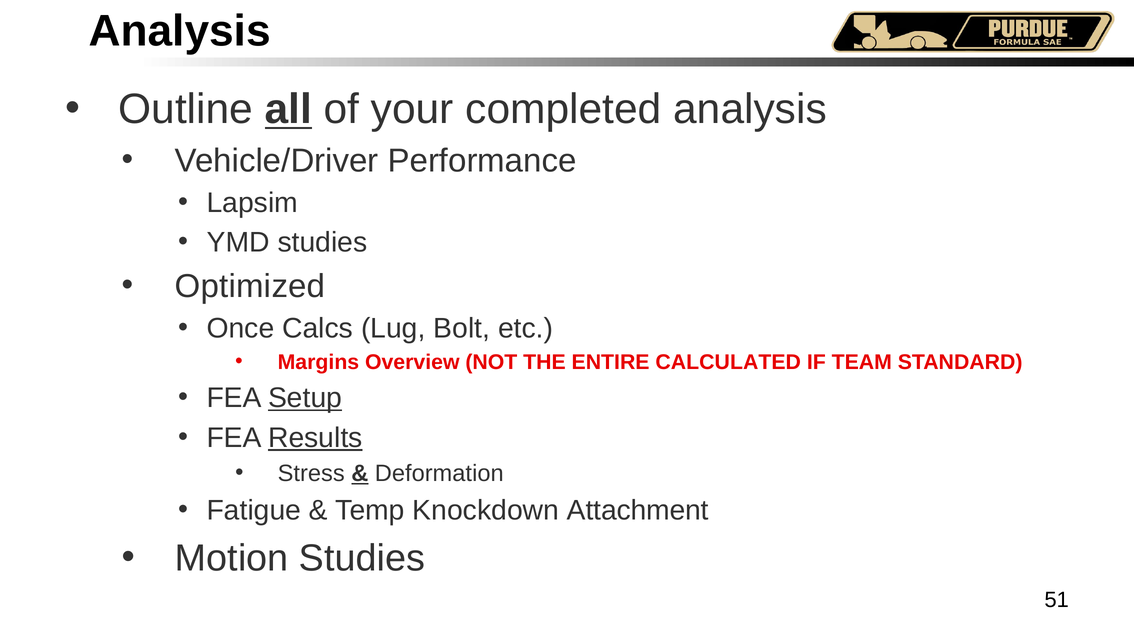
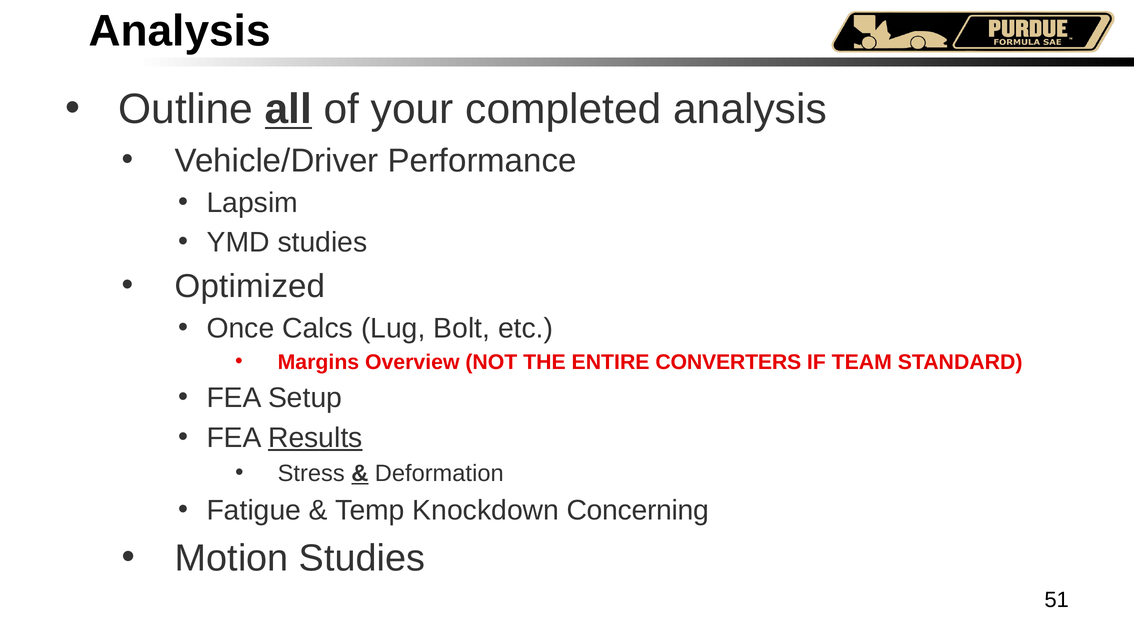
CALCULATED: CALCULATED -> CONVERTERS
Setup underline: present -> none
Attachment: Attachment -> Concerning
